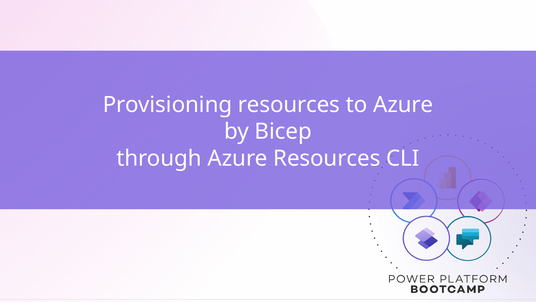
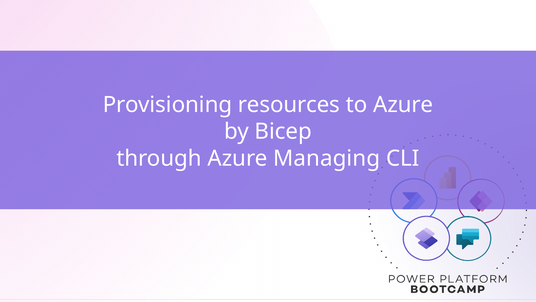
Azure Resources: Resources -> Managing
